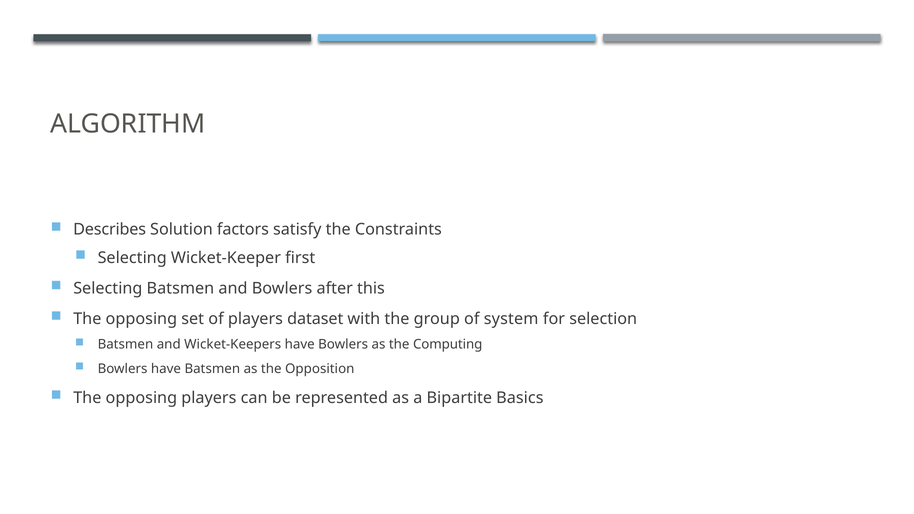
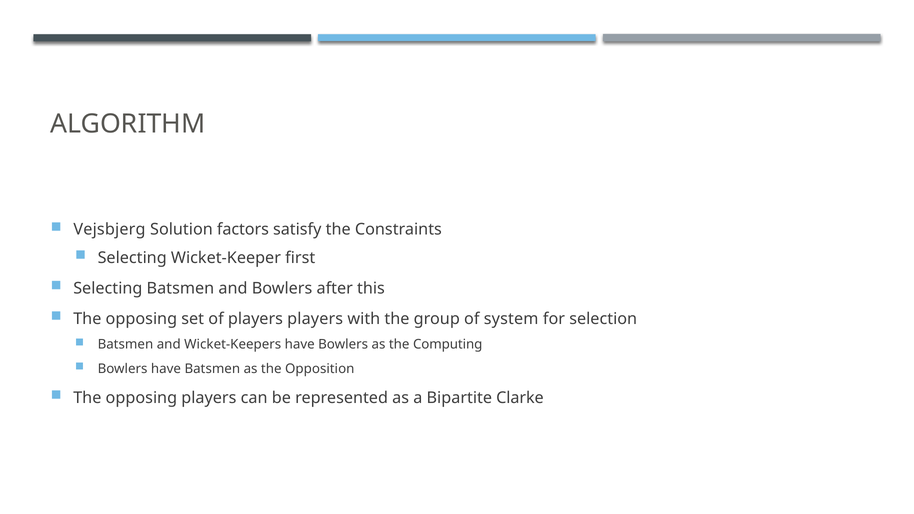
Describes: Describes -> Vejsbjerg
players dataset: dataset -> players
Basics: Basics -> Clarke
